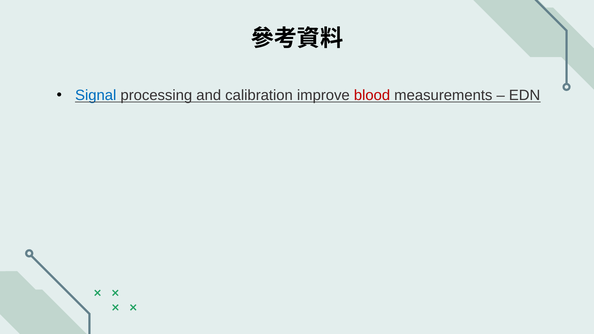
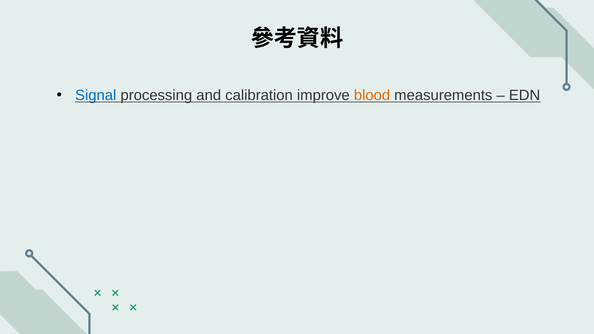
blood colour: red -> orange
